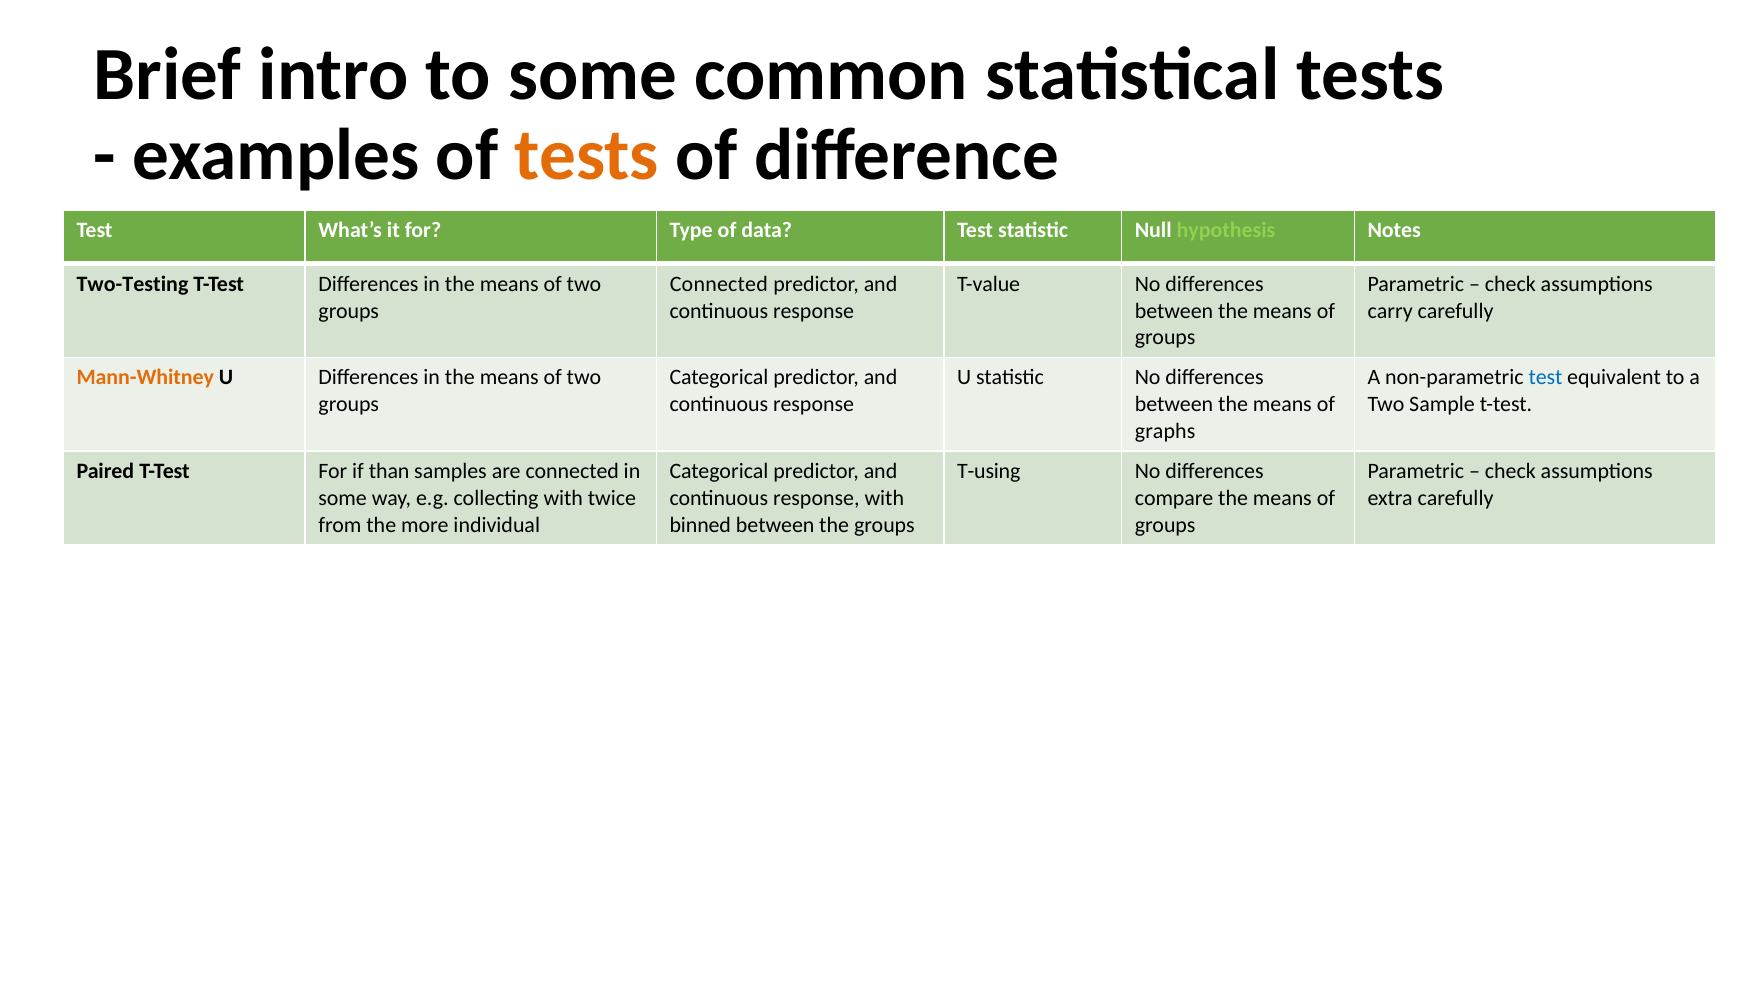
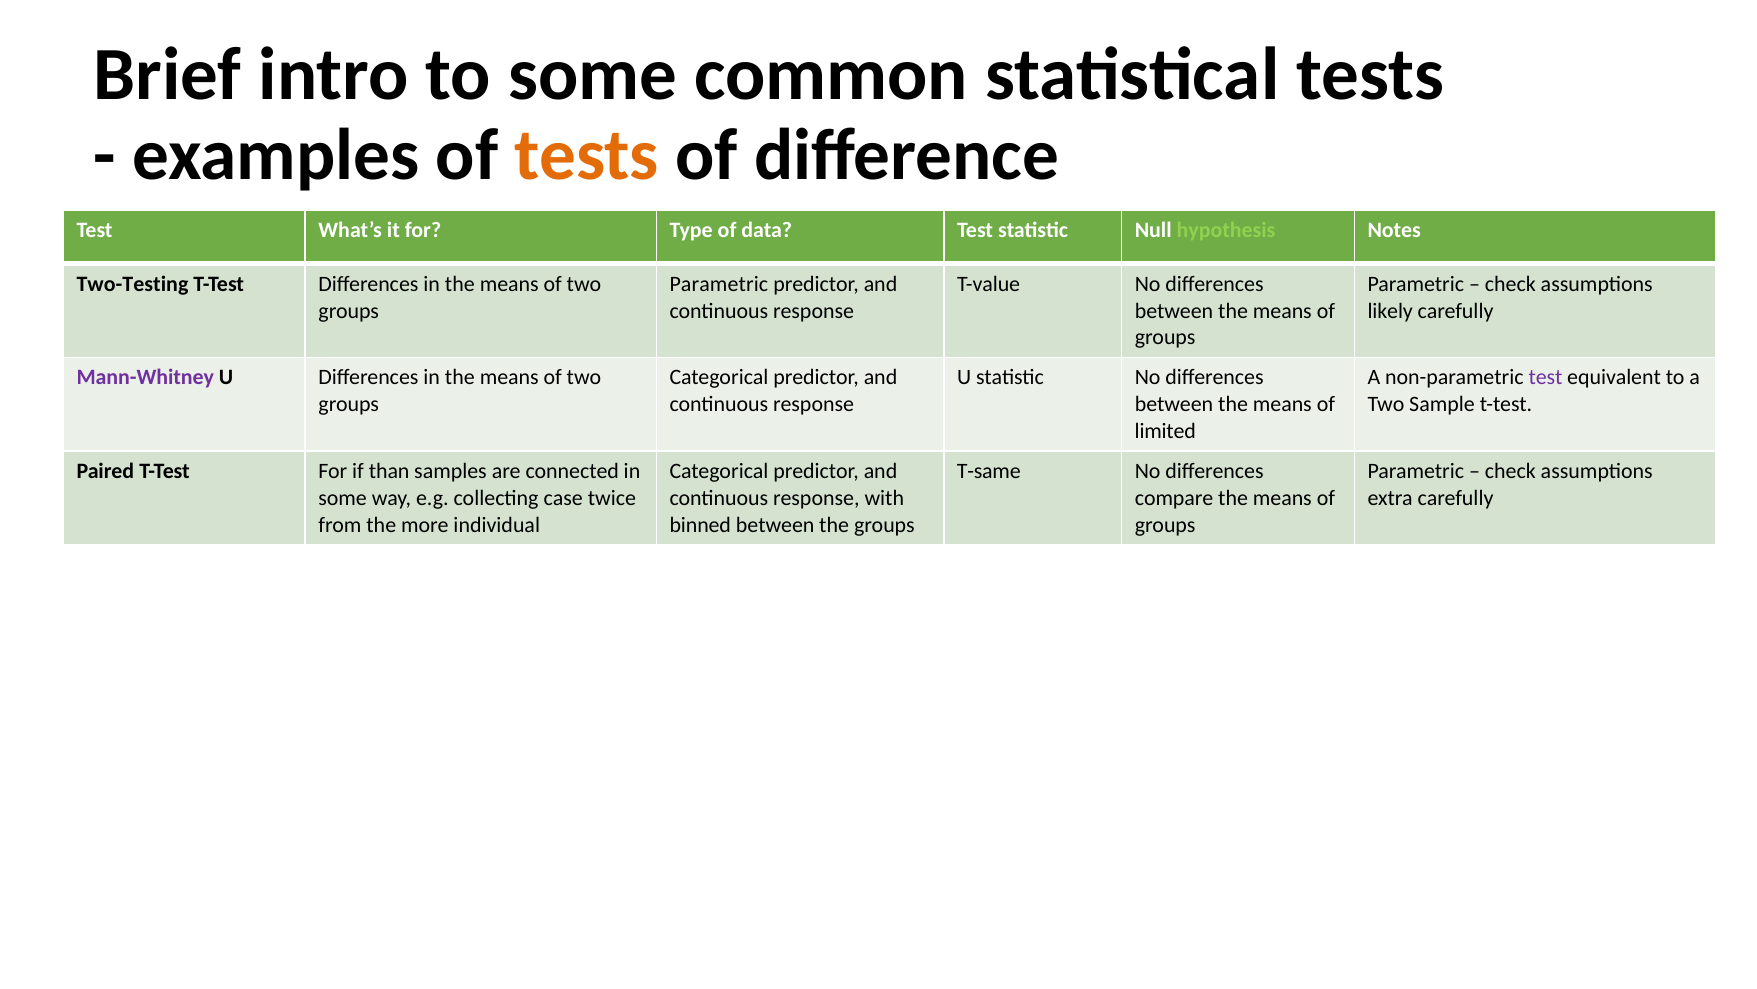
Connected at (719, 284): Connected -> Parametric
carry at (1390, 311): carry -> likely
Mann-Whitney colour: orange -> purple
test at (1546, 377) colour: blue -> purple
graphs: graphs -> limited
T-using: T-using -> T-same
collecting with: with -> case
